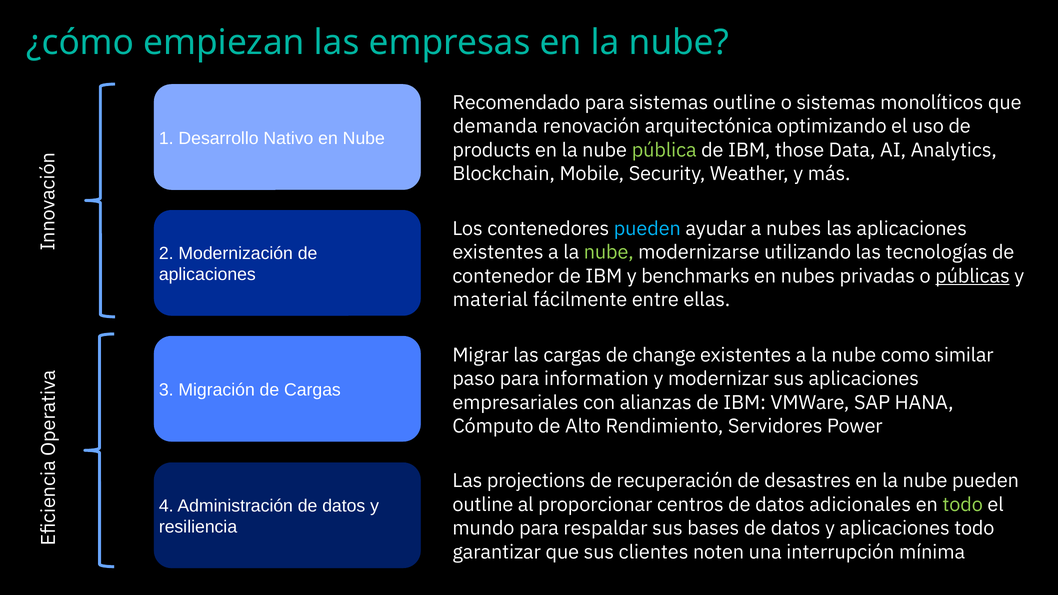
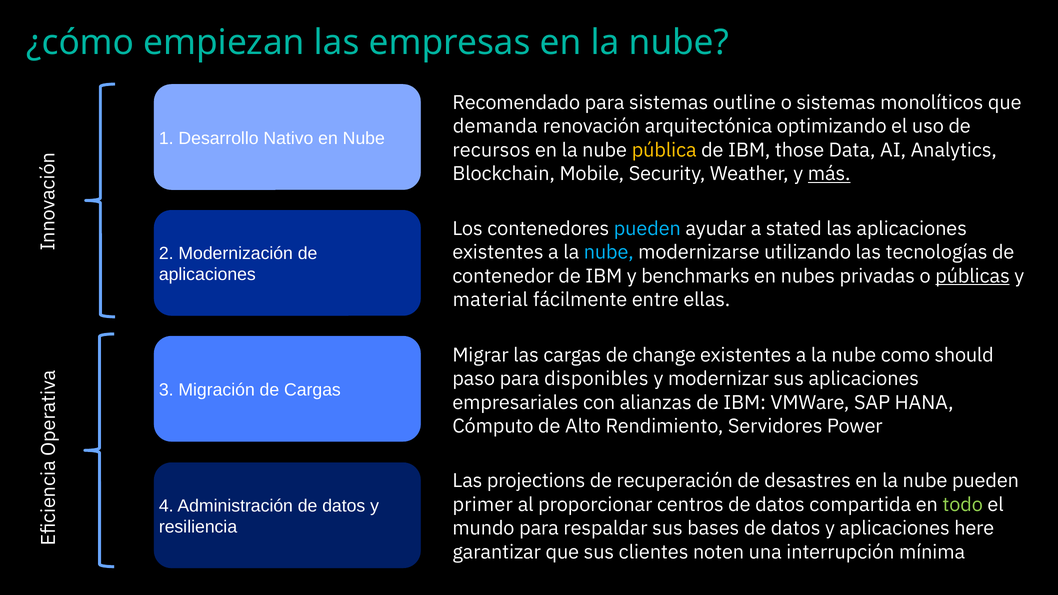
products: products -> recursos
pública colour: light green -> yellow
más underline: none -> present
a nubes: nubes -> stated
nube at (609, 252) colour: light green -> light blue
similar: similar -> should
information: information -> disponibles
outline at (483, 505): outline -> primer
adicionales: adicionales -> compartida
aplicaciones todo: todo -> here
